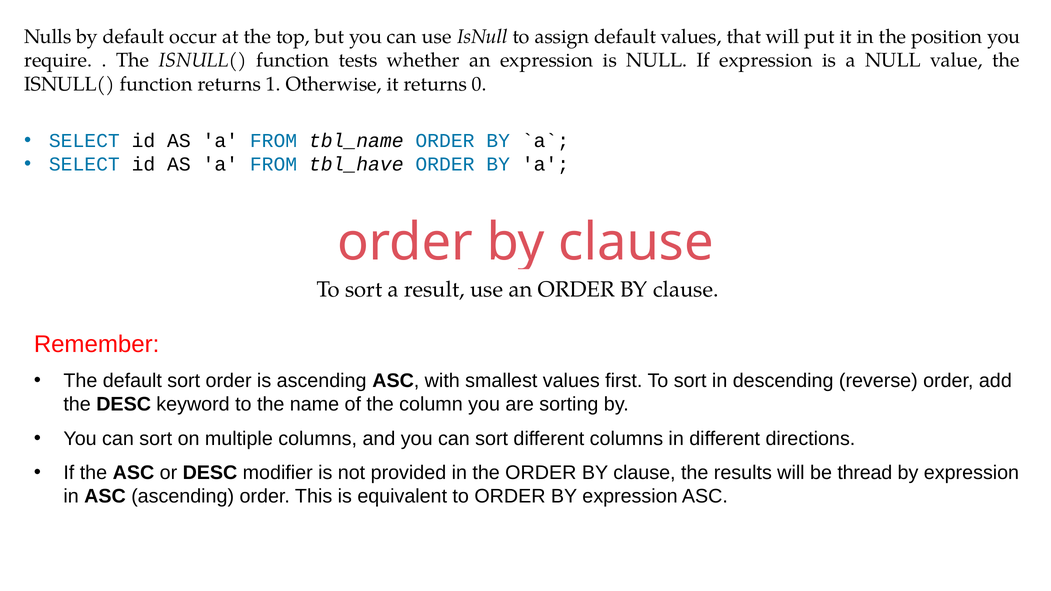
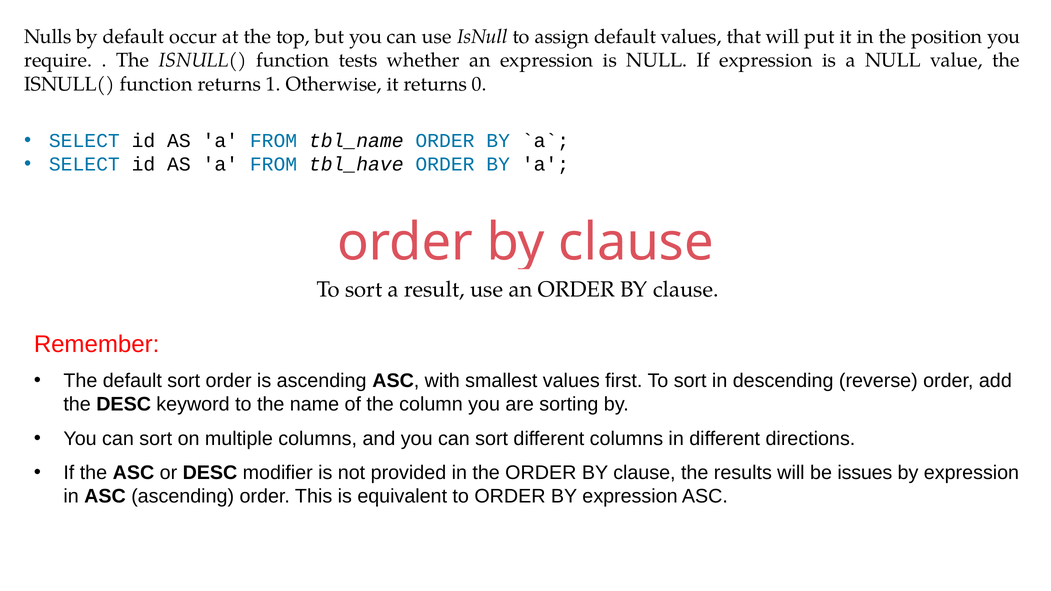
thread: thread -> issues
